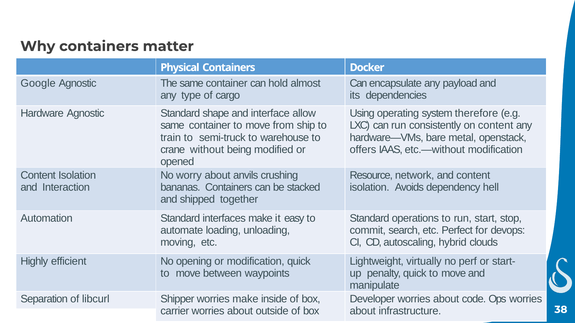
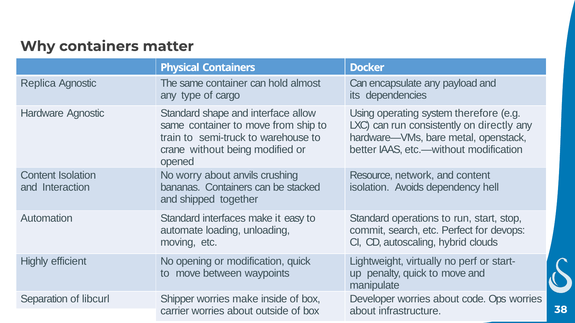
Google: Google -> Replica
on content: content -> directly
offers: offers -> better
